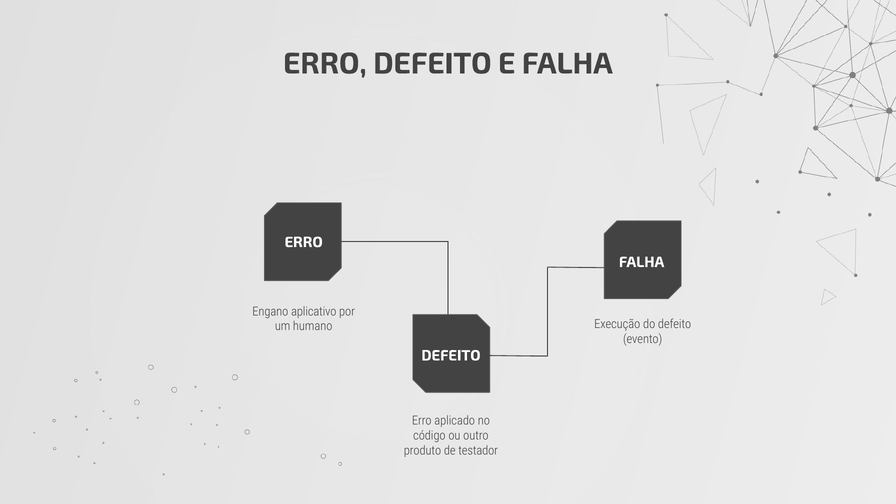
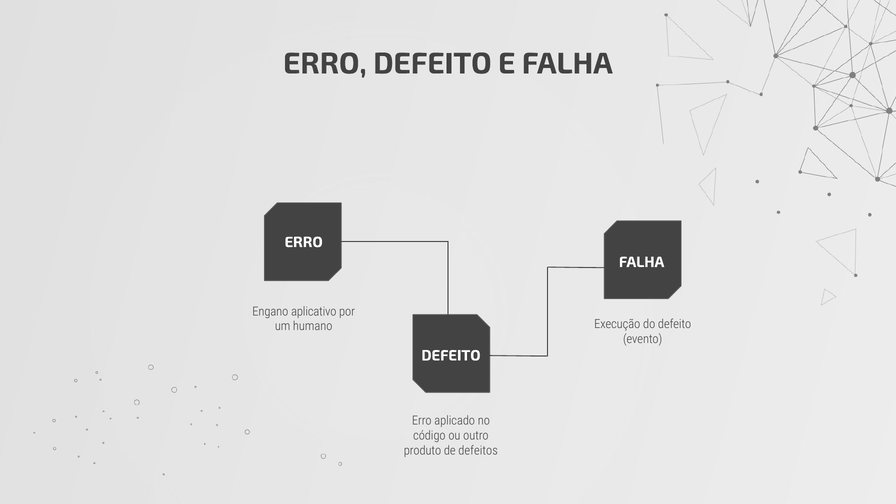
testador: testador -> defeitos
